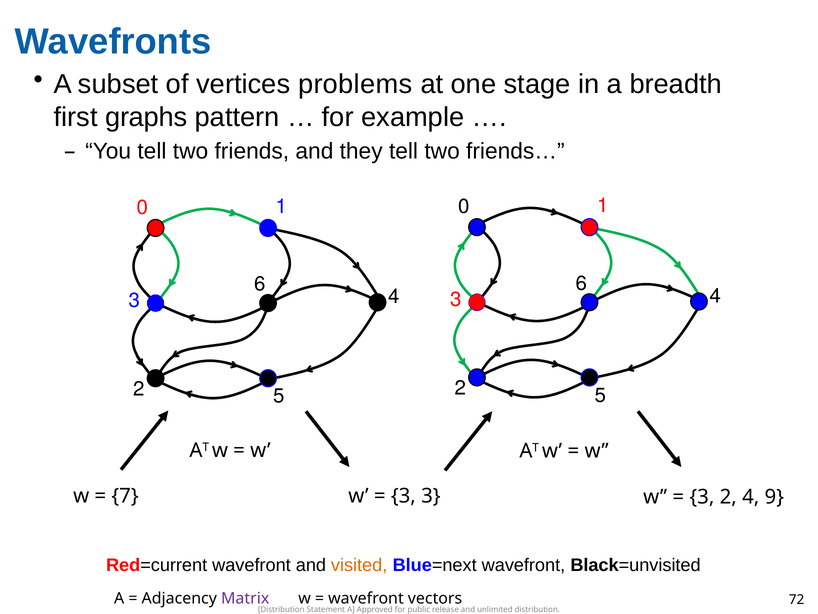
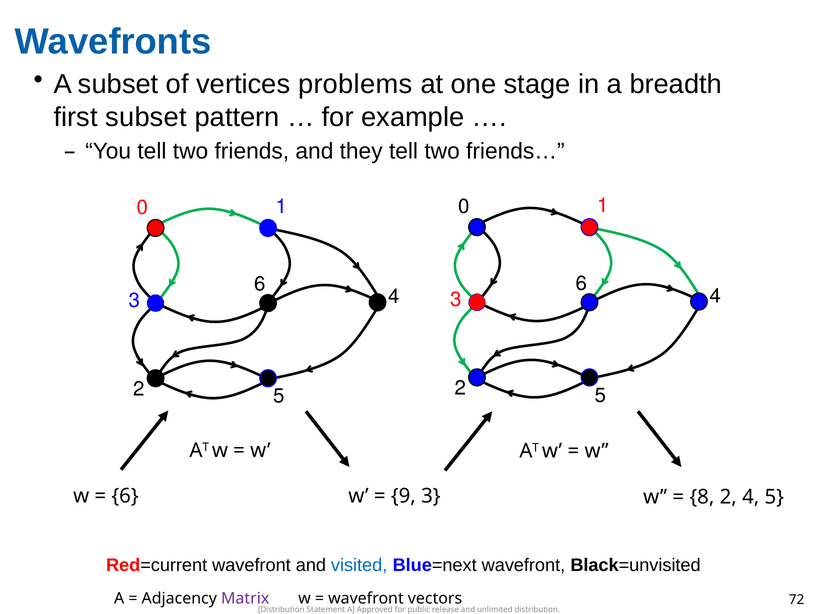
first graphs: graphs -> subset
7 at (125, 495): 7 -> 6
3 at (403, 495): 3 -> 9
3 at (702, 497): 3 -> 8
4 9: 9 -> 5
visited colour: orange -> blue
